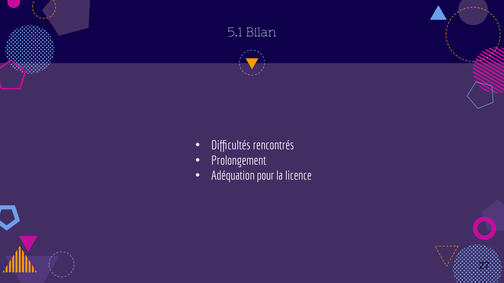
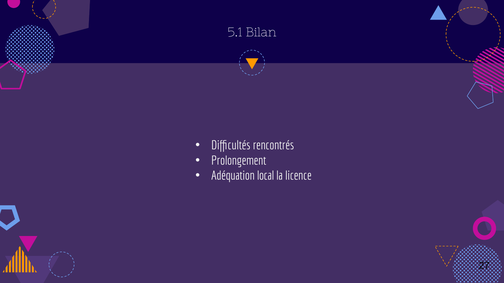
pour: pour -> local
